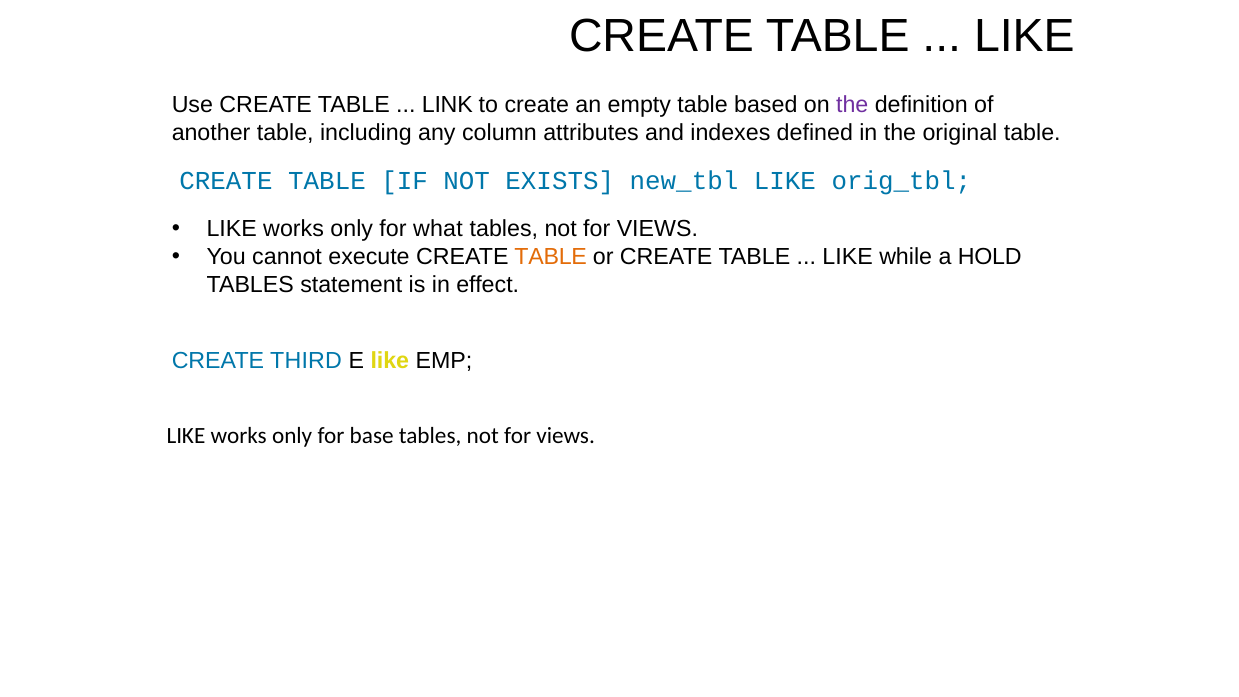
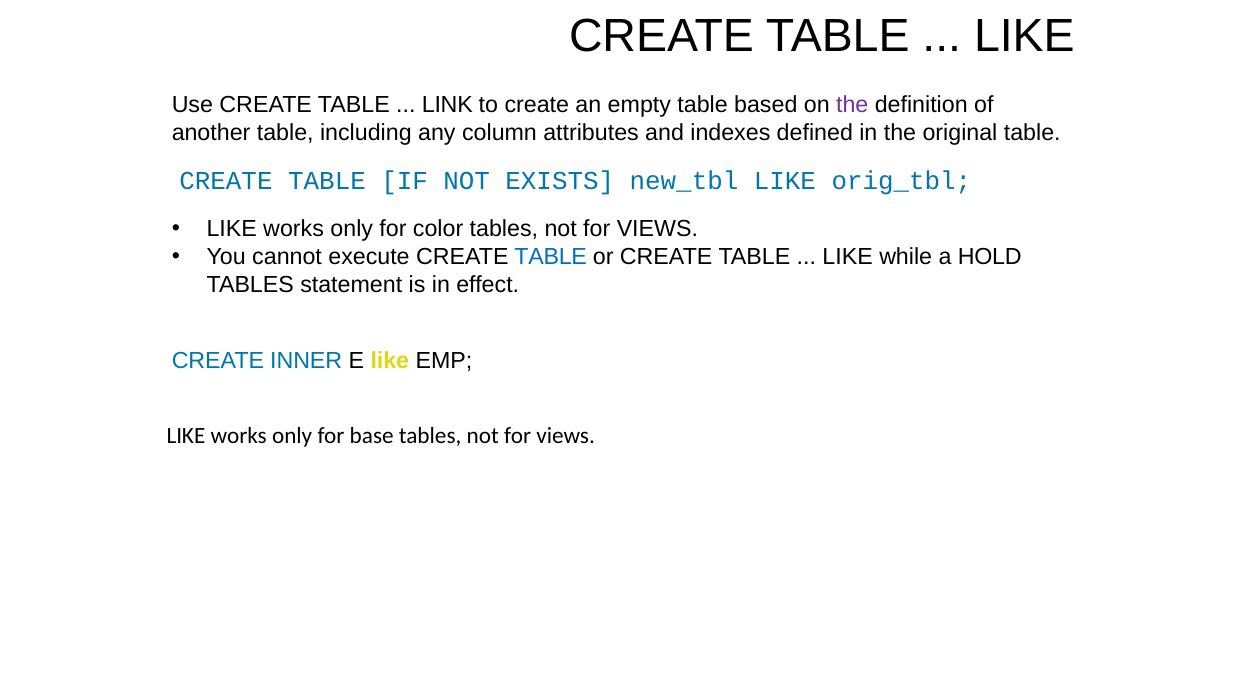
what: what -> color
TABLE at (551, 257) colour: orange -> blue
THIRD: THIRD -> INNER
